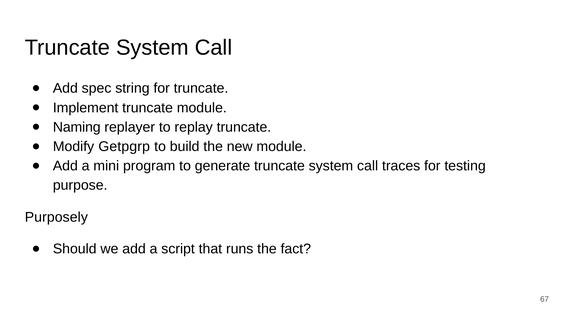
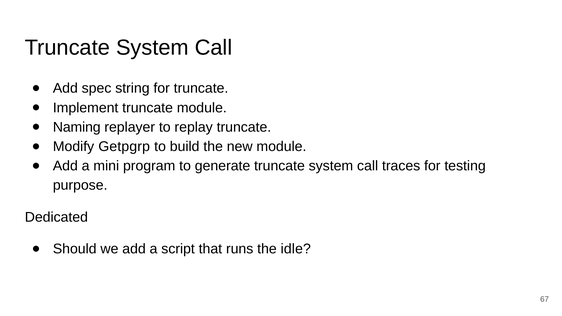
Purposely: Purposely -> Dedicated
fact: fact -> idle
